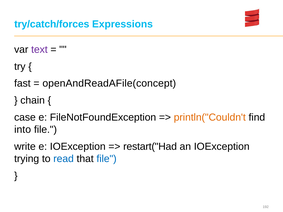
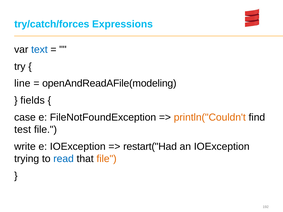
text colour: purple -> blue
fast: fast -> line
openAndReadAFile(concept: openAndReadAFile(concept -> openAndReadAFile(modeling
chain: chain -> fields
into: into -> test
file at (107, 159) colour: blue -> orange
